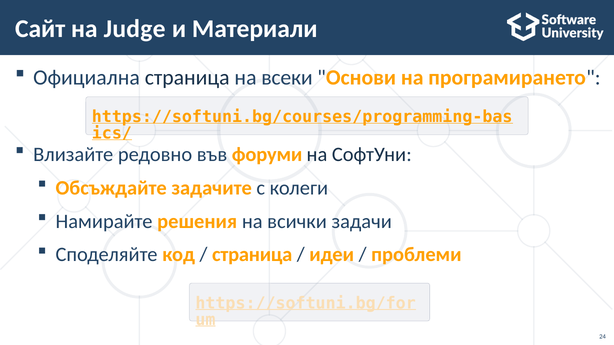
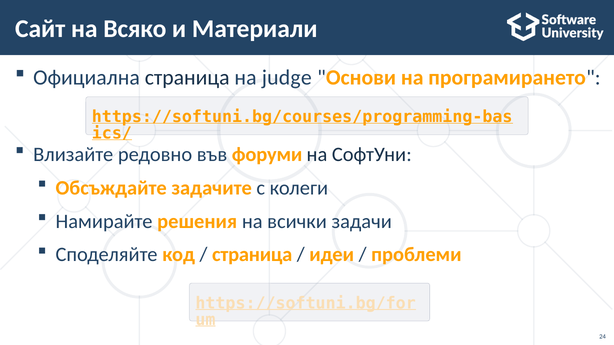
Judge: Judge -> Всяко
всеки: всеки -> judge
